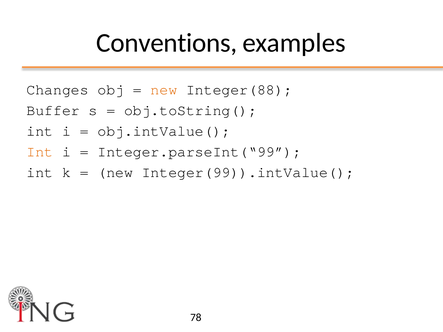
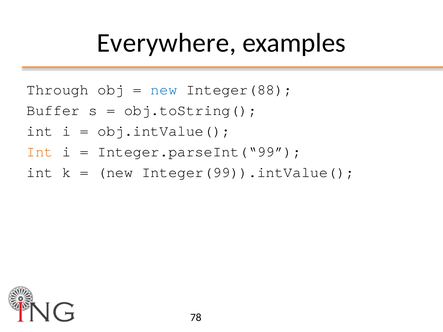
Conventions: Conventions -> Everywhere
Changes: Changes -> Through
new at (164, 90) colour: orange -> blue
